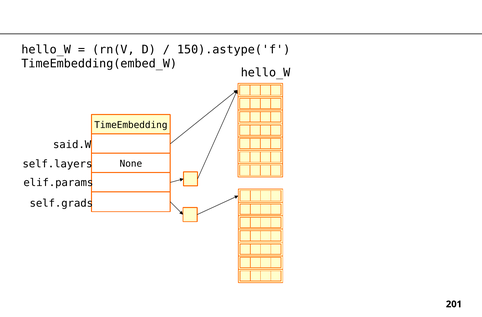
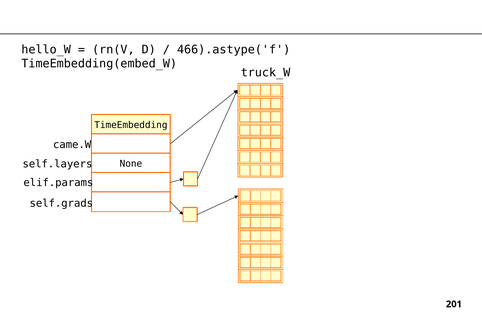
150).astype('f: 150).astype('f -> 466).astype('f
hello_W at (266, 73): hello_W -> truck_W
said.W: said.W -> came.W
